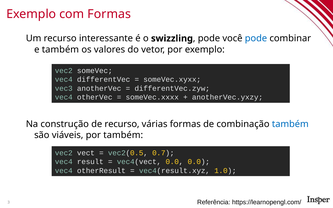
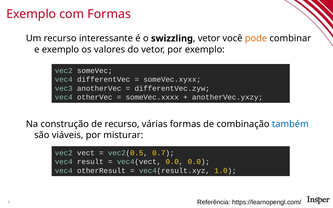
pode at (209, 38): pode -> vetor
pode at (256, 38) colour: blue -> orange
e também: também -> exemplo
por também: também -> misturar
